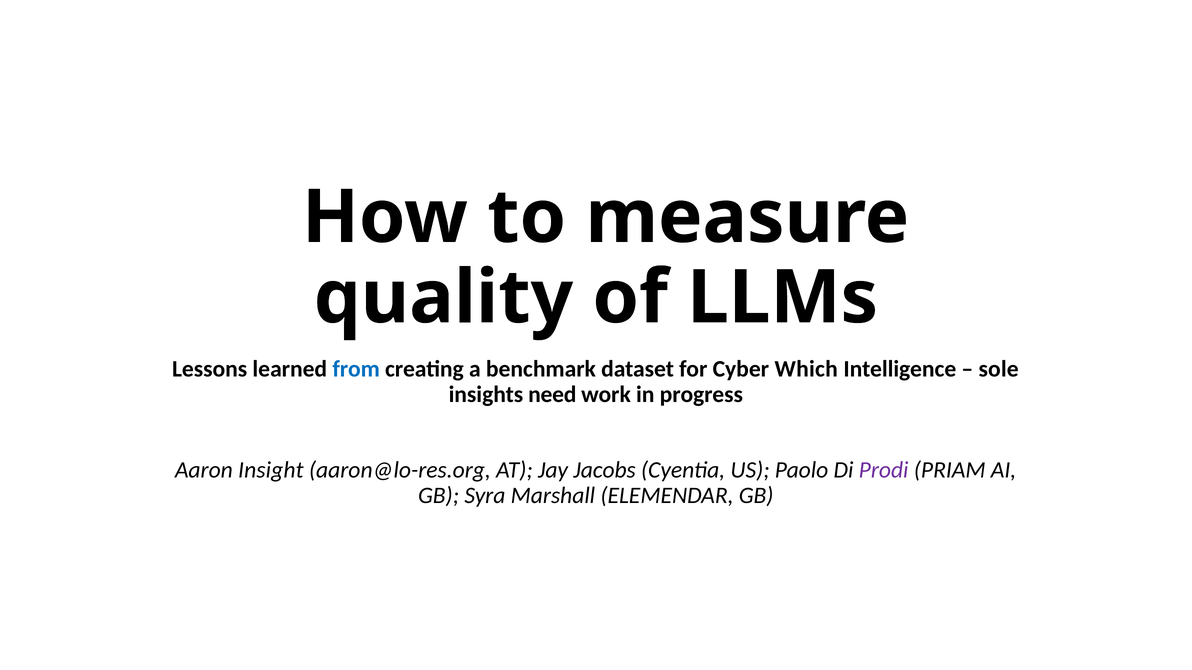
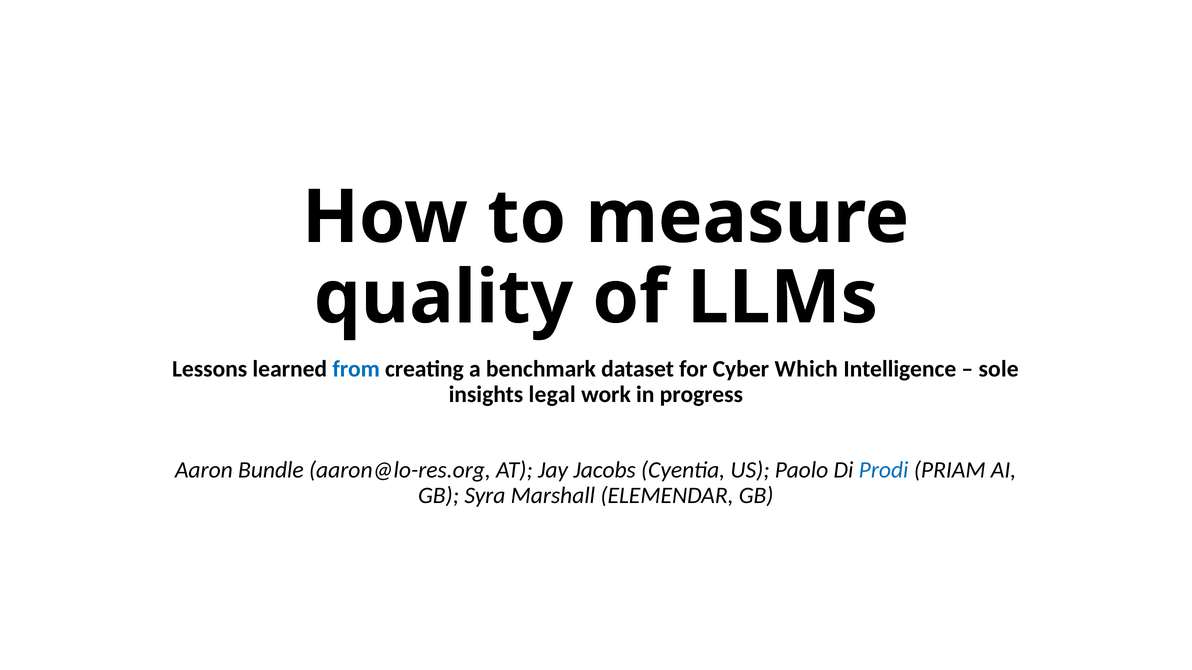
need: need -> legal
Insight: Insight -> Bundle
Prodi colour: purple -> blue
